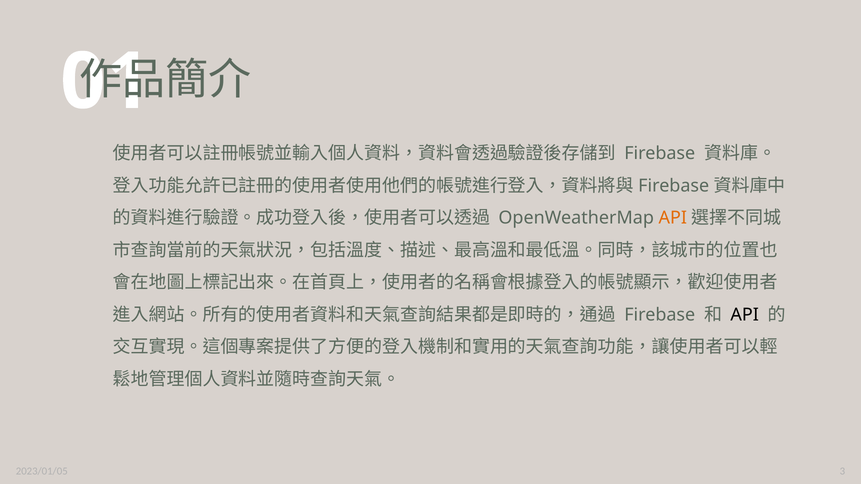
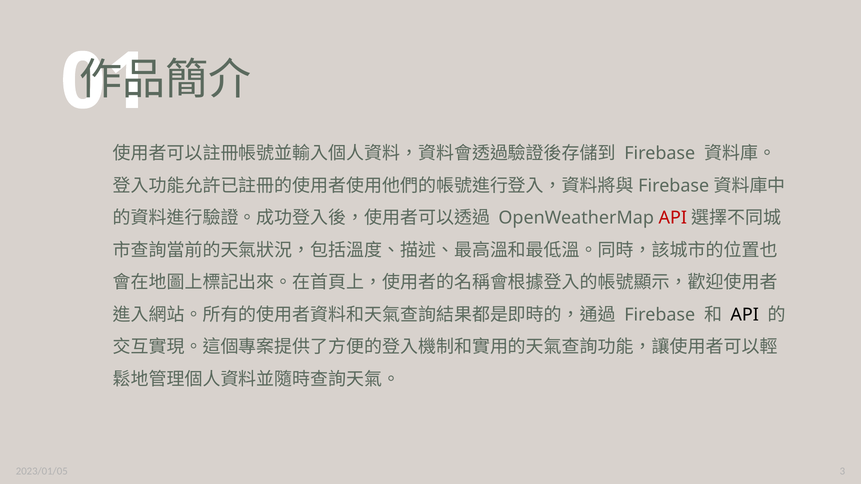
API at (673, 218) colour: orange -> red
